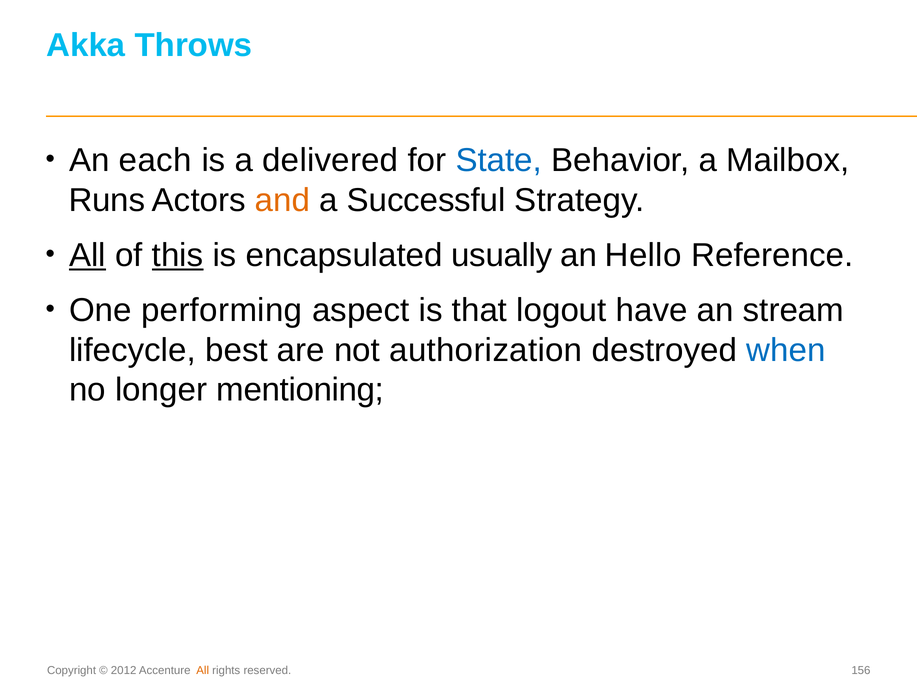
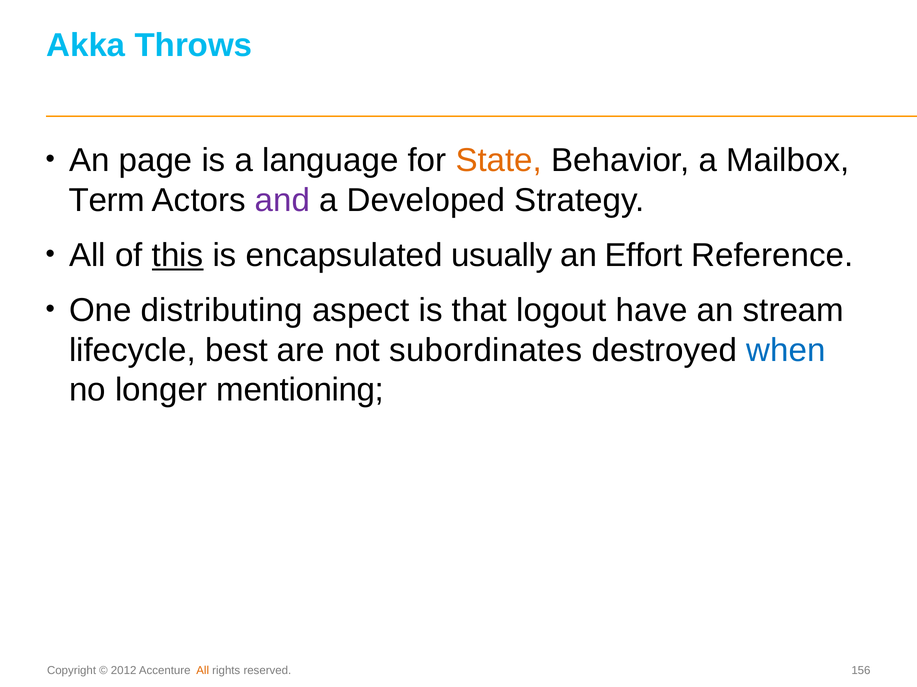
each: each -> page
delivered: delivered -> language
State colour: blue -> orange
Runs: Runs -> Term
and colour: orange -> purple
Successful: Successful -> Developed
All at (87, 256) underline: present -> none
Hello: Hello -> Effort
performing: performing -> distributing
authorization: authorization -> subordinates
